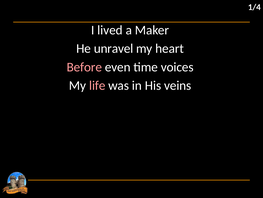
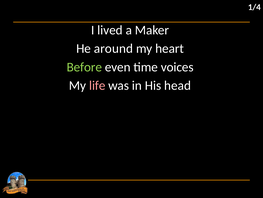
unravel: unravel -> around
Before colour: pink -> light green
veins: veins -> head
